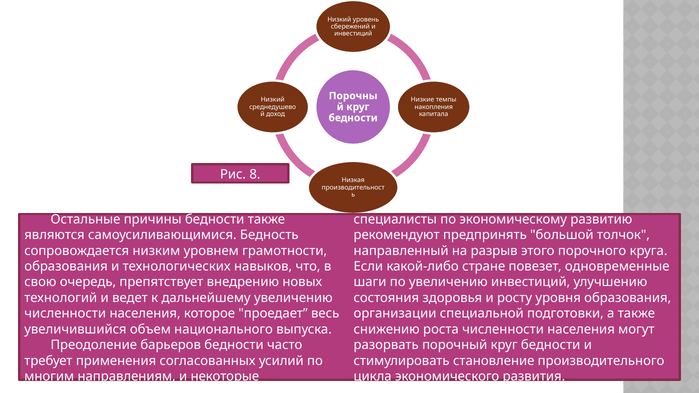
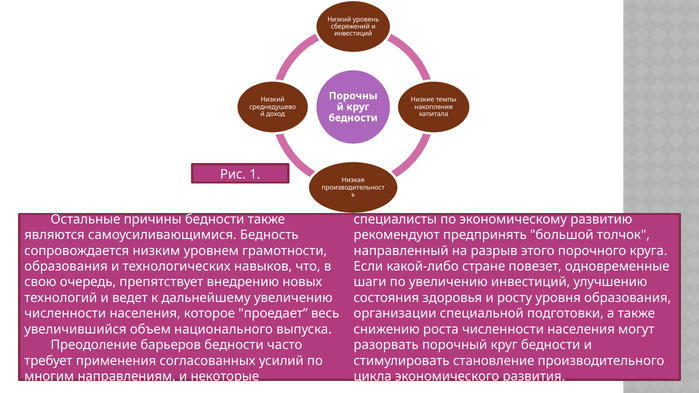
8: 8 -> 1
